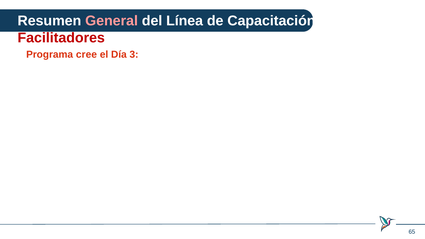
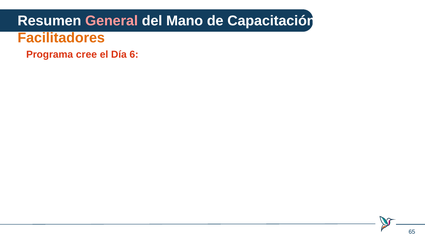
Línea: Línea -> Mano
Facilitadores colour: red -> orange
3: 3 -> 6
